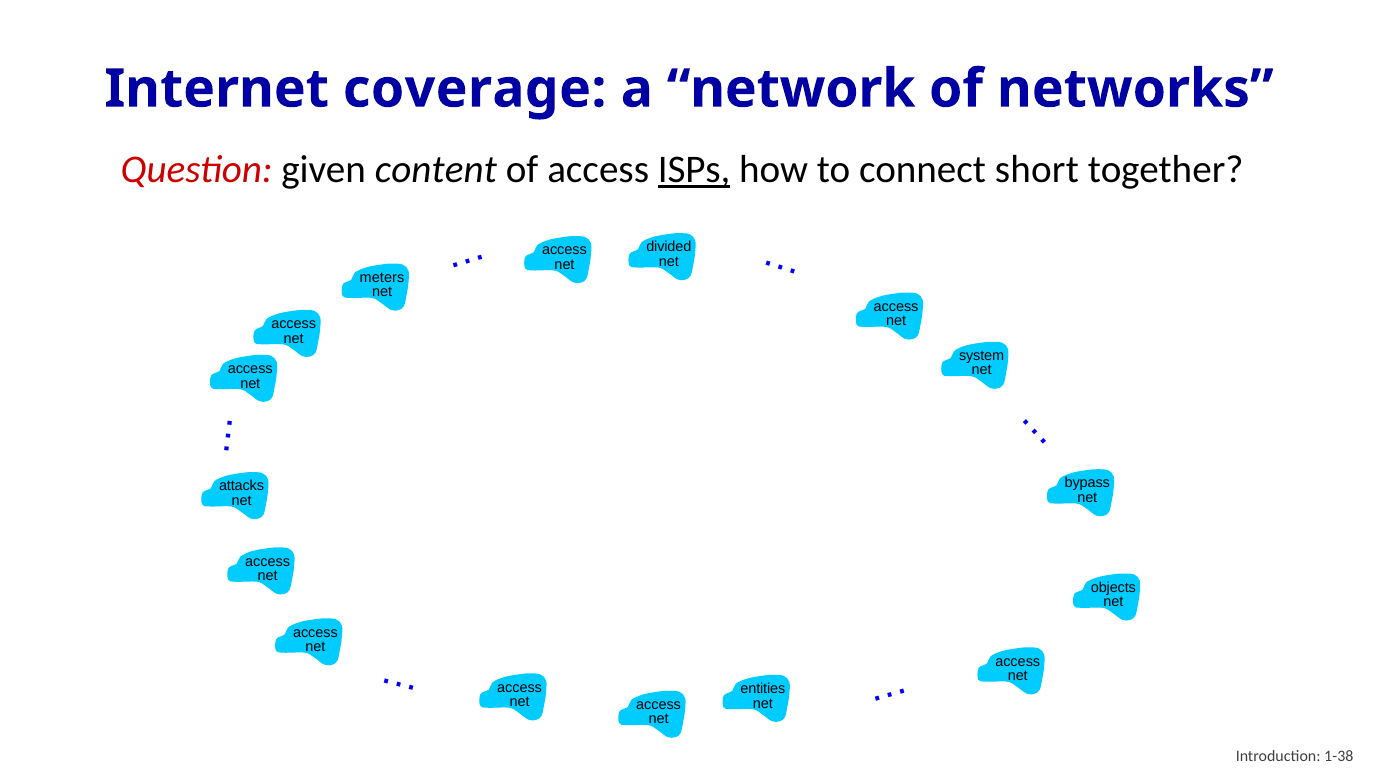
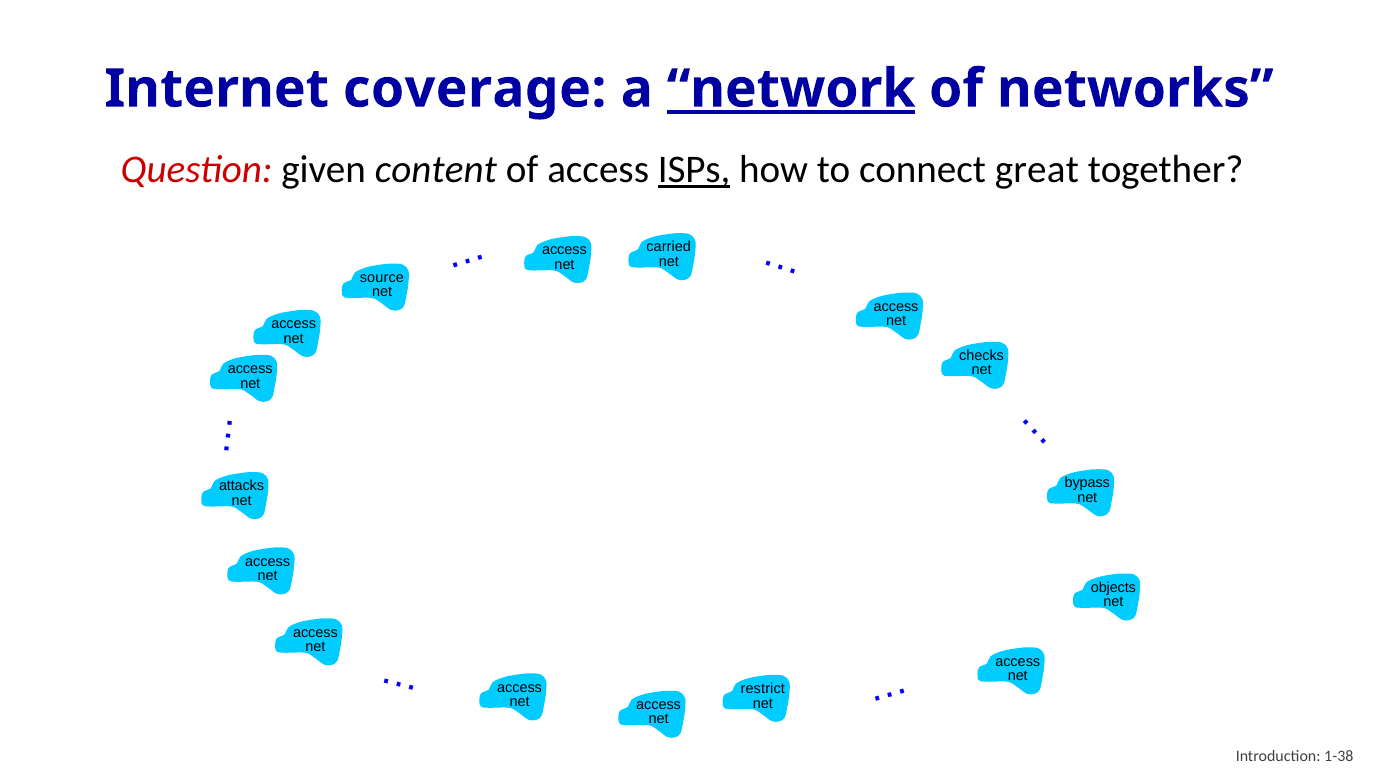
network underline: none -> present
short: short -> great
divided: divided -> carried
meters: meters -> source
system: system -> checks
entities: entities -> restrict
